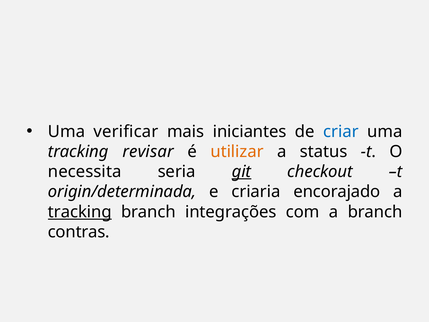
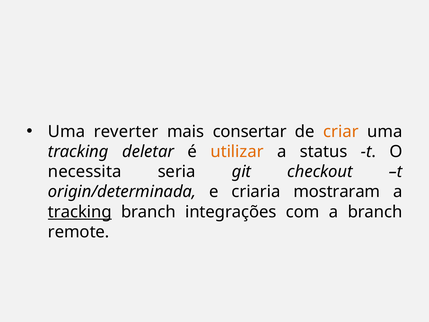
verificar: verificar -> reverter
iniciantes: iniciantes -> consertar
criar colour: blue -> orange
revisar: revisar -> deletar
git underline: present -> none
encorajado: encorajado -> mostraram
contras: contras -> remote
